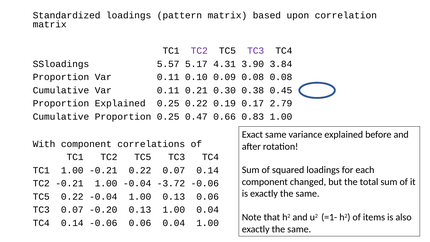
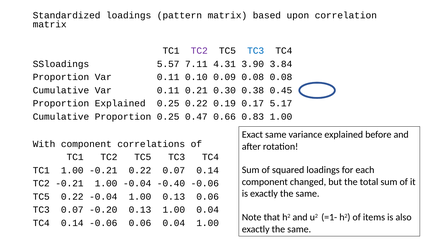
TC3 at (256, 51) colour: purple -> blue
5.17: 5.17 -> 7.11
2.79: 2.79 -> 5.17
-3.72: -3.72 -> -0.40
